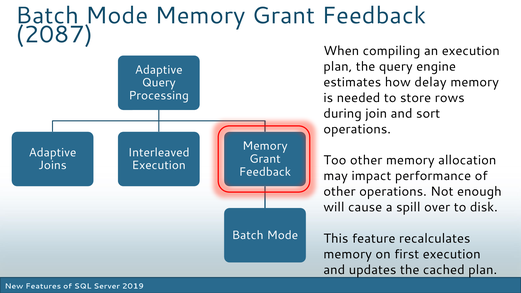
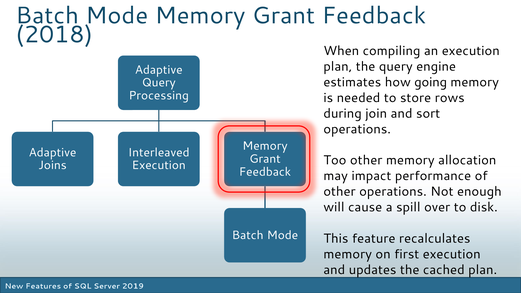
2087: 2087 -> 2018
delay: delay -> going
